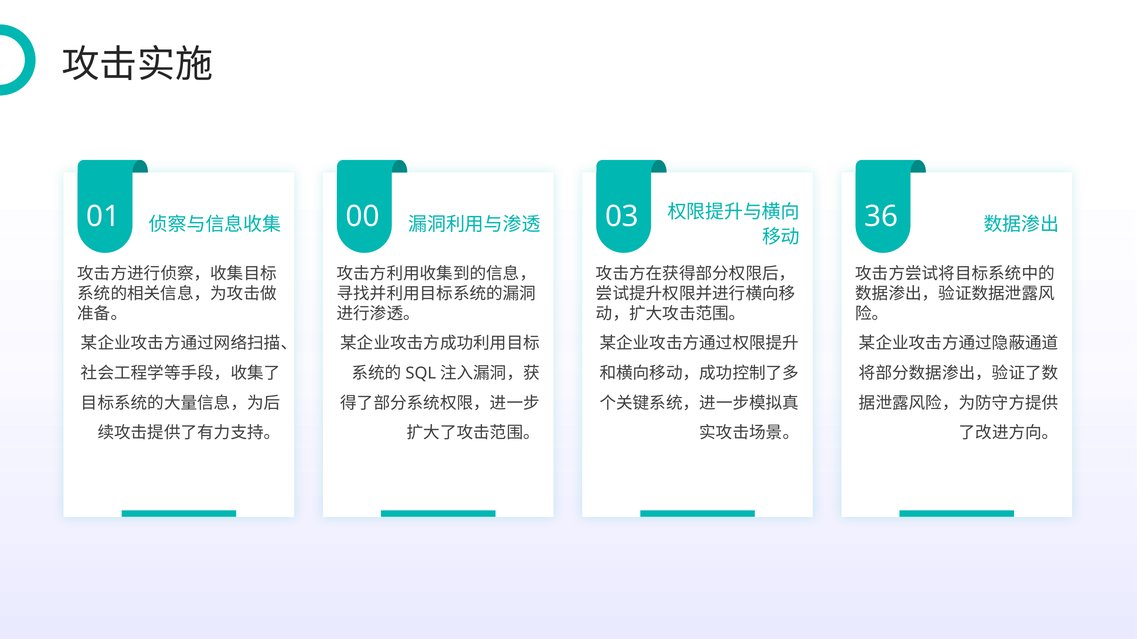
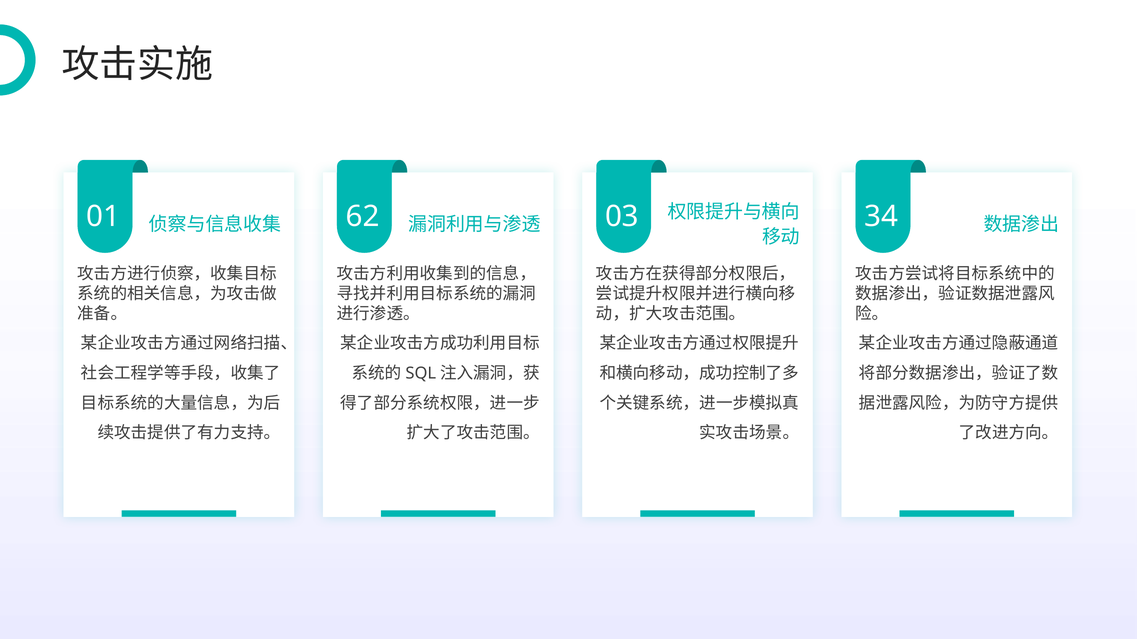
00: 00 -> 62
36: 36 -> 34
